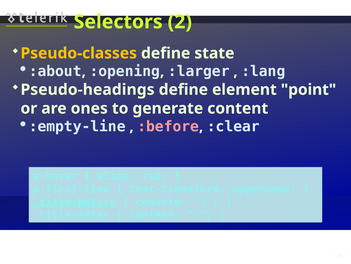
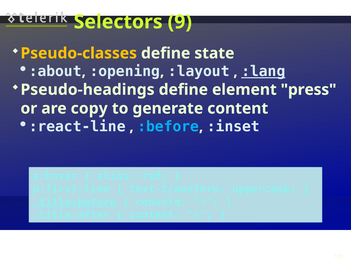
2: 2 -> 9
:larger: :larger -> :layout
:lang underline: none -> present
point: point -> press
ones: ones -> copy
:empty-line: :empty-line -> :react-line
:before colour: pink -> light blue
:clear: :clear -> :inset
